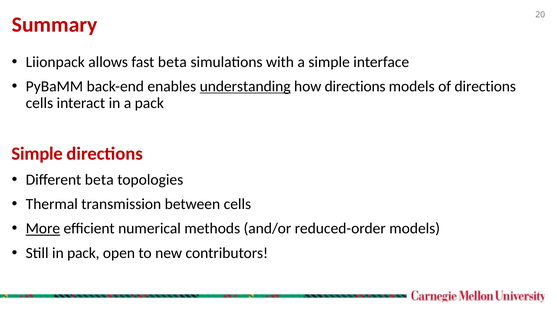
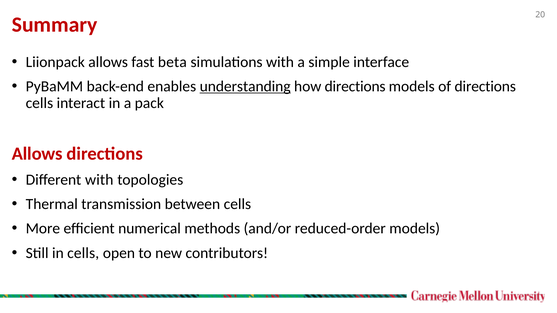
Simple at (37, 154): Simple -> Allows
Different beta: beta -> with
More underline: present -> none
in pack: pack -> cells
